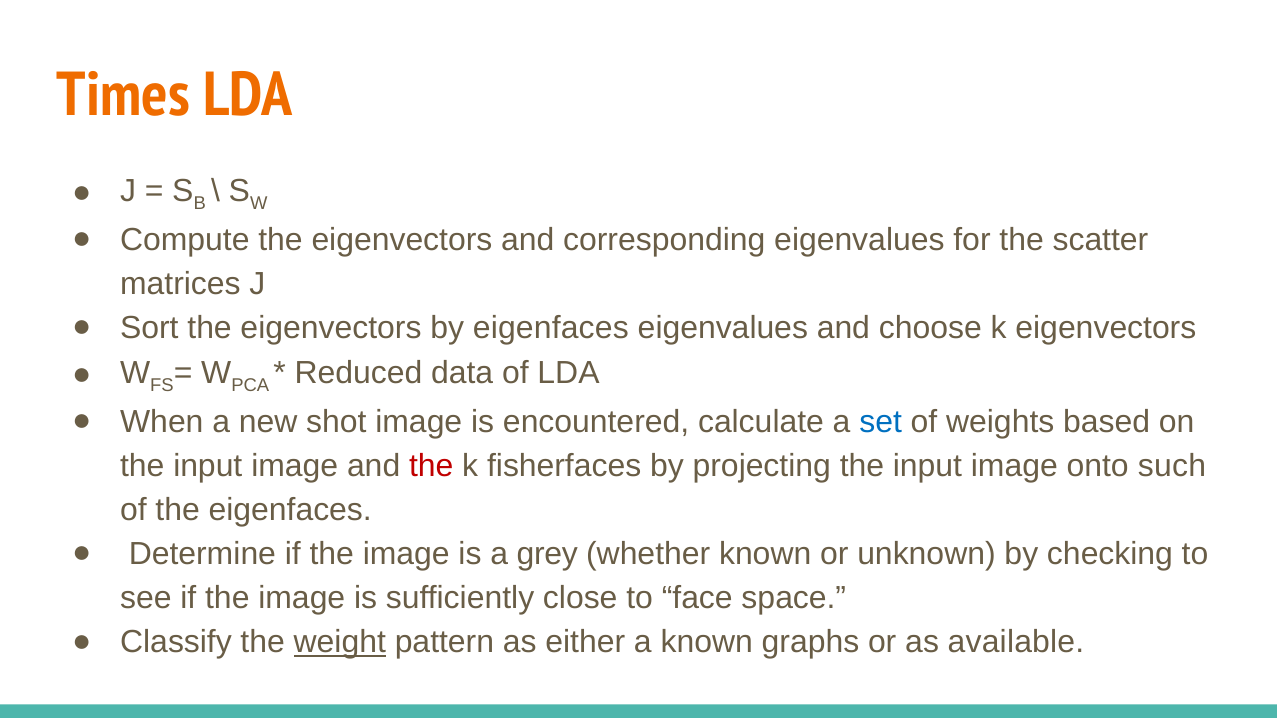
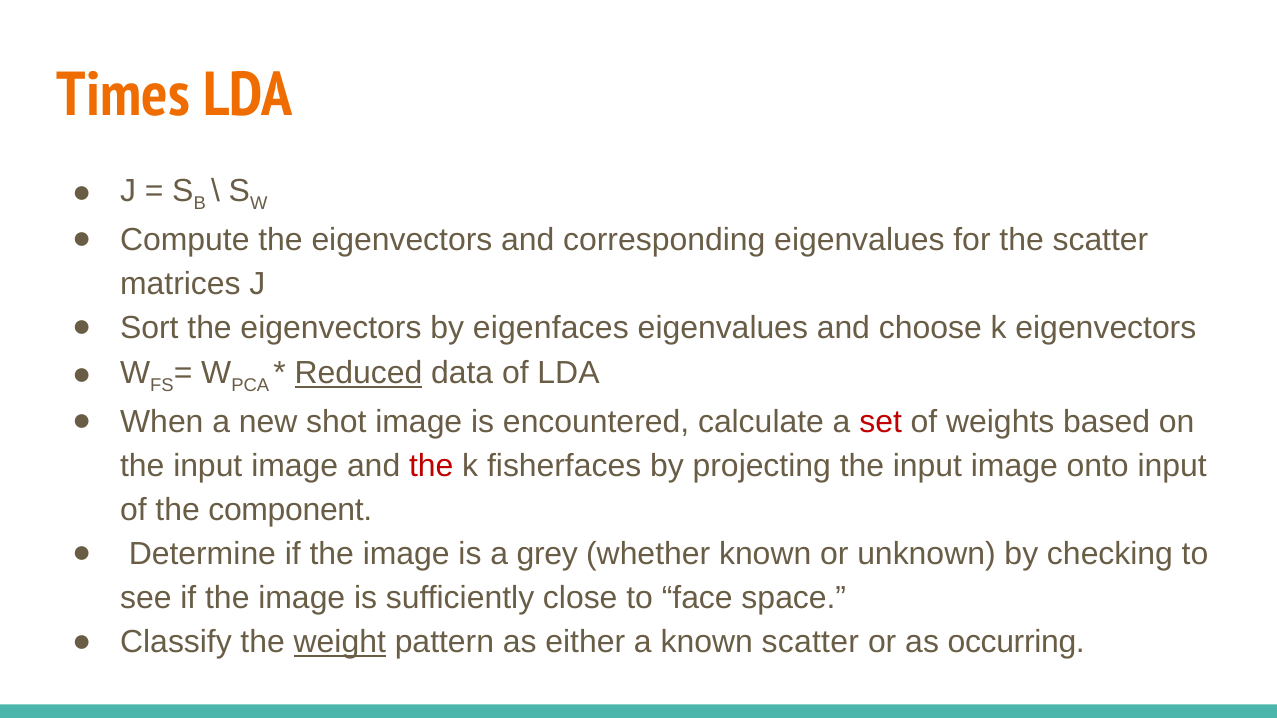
Reduced underline: none -> present
set colour: blue -> red
onto such: such -> input
the eigenfaces: eigenfaces -> component
known graphs: graphs -> scatter
available: available -> occurring
